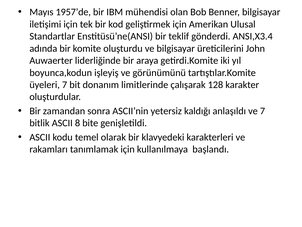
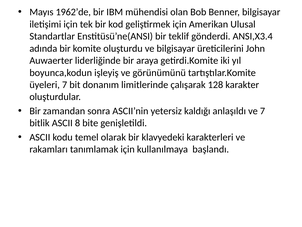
1957’de: 1957’de -> 1962’de
